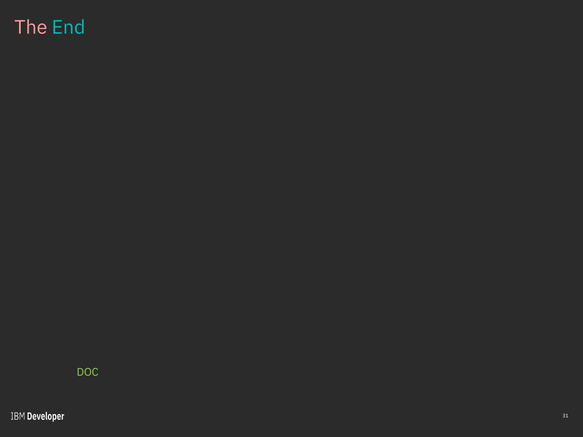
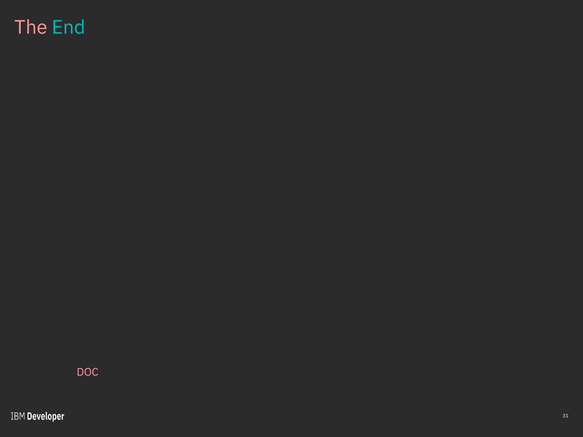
DOC colour: light green -> pink
